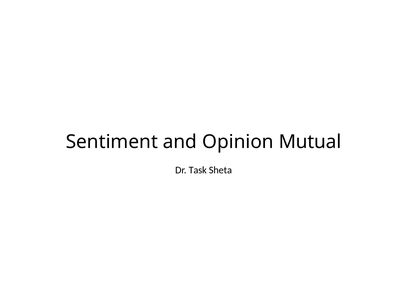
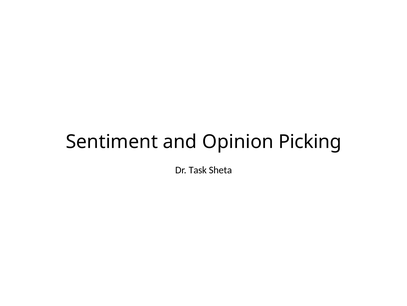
Mutual: Mutual -> Picking
